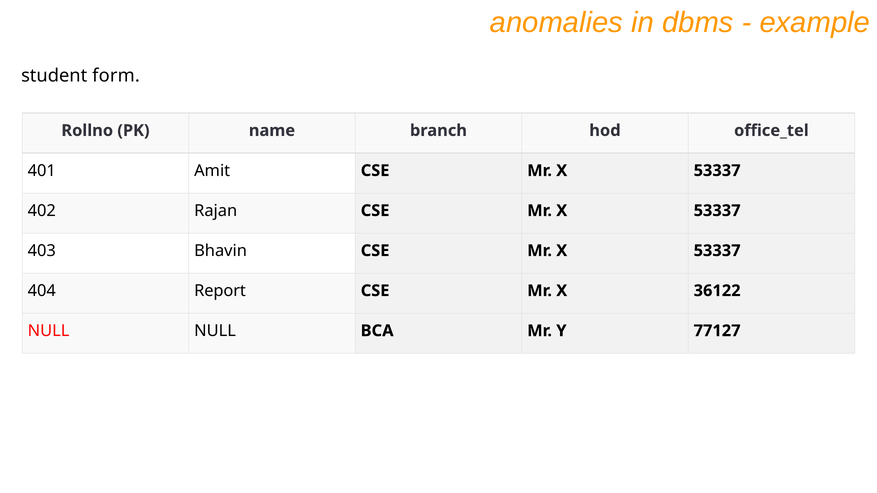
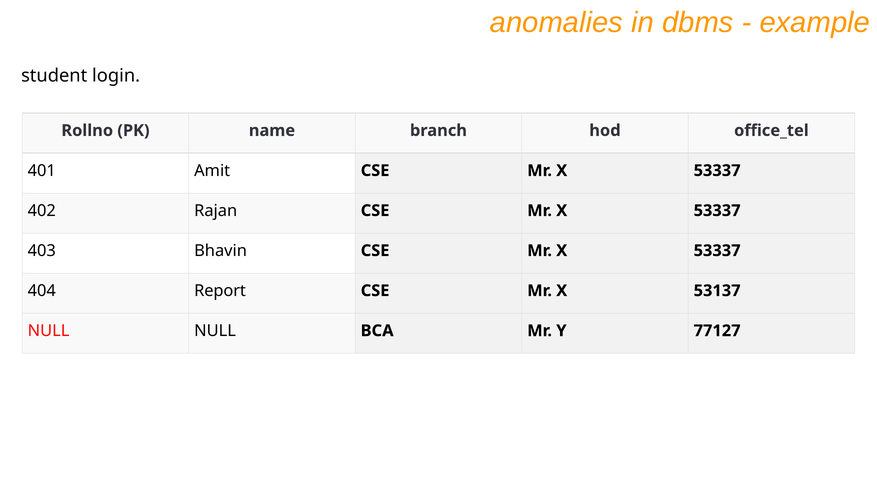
form: form -> login
36122: 36122 -> 53137
